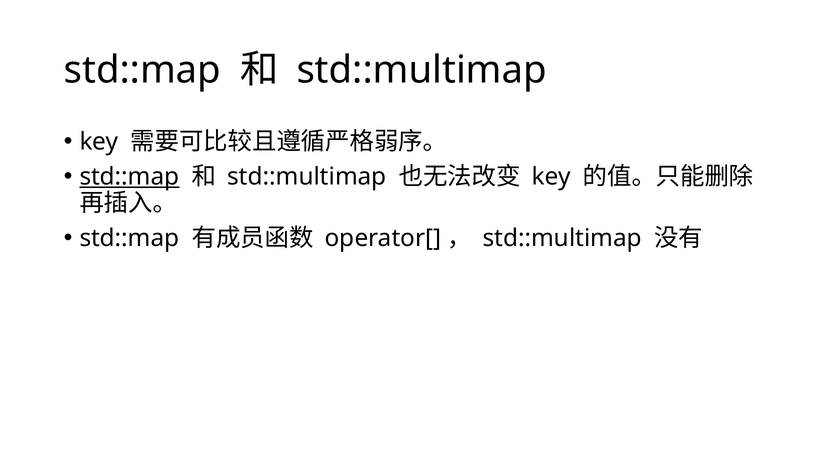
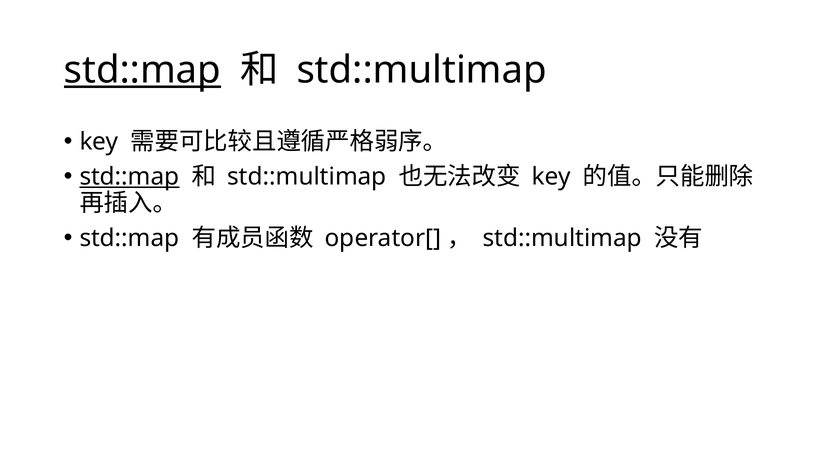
std::map at (142, 70) underline: none -> present
